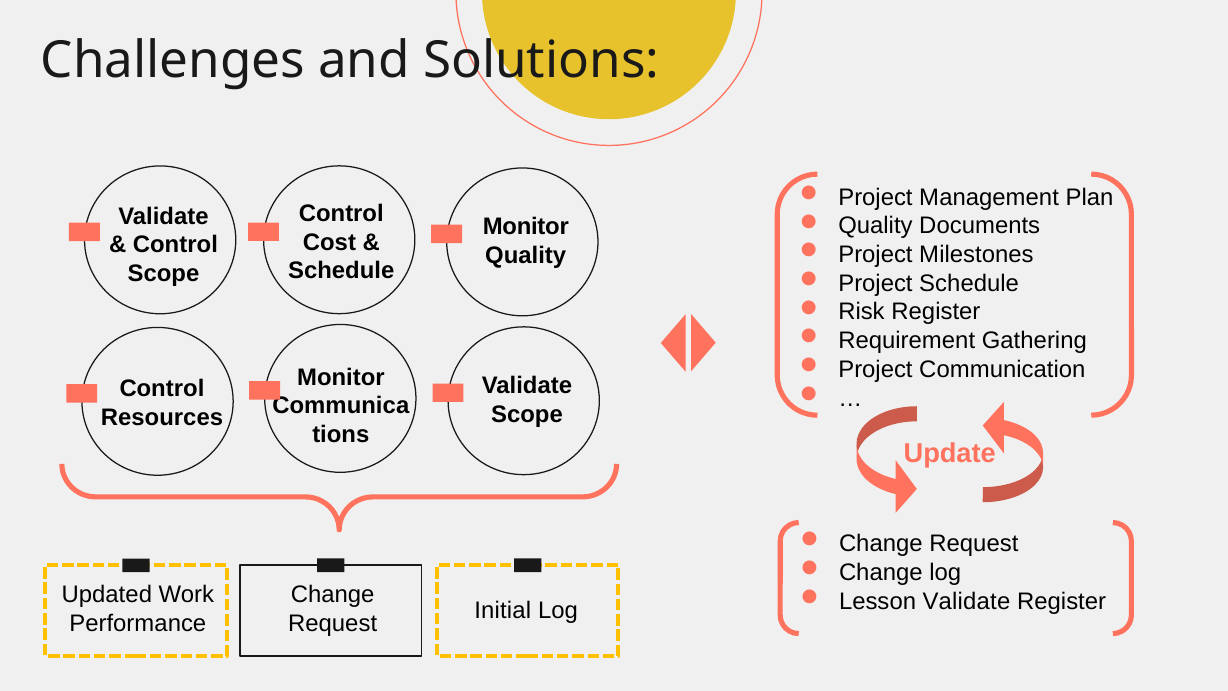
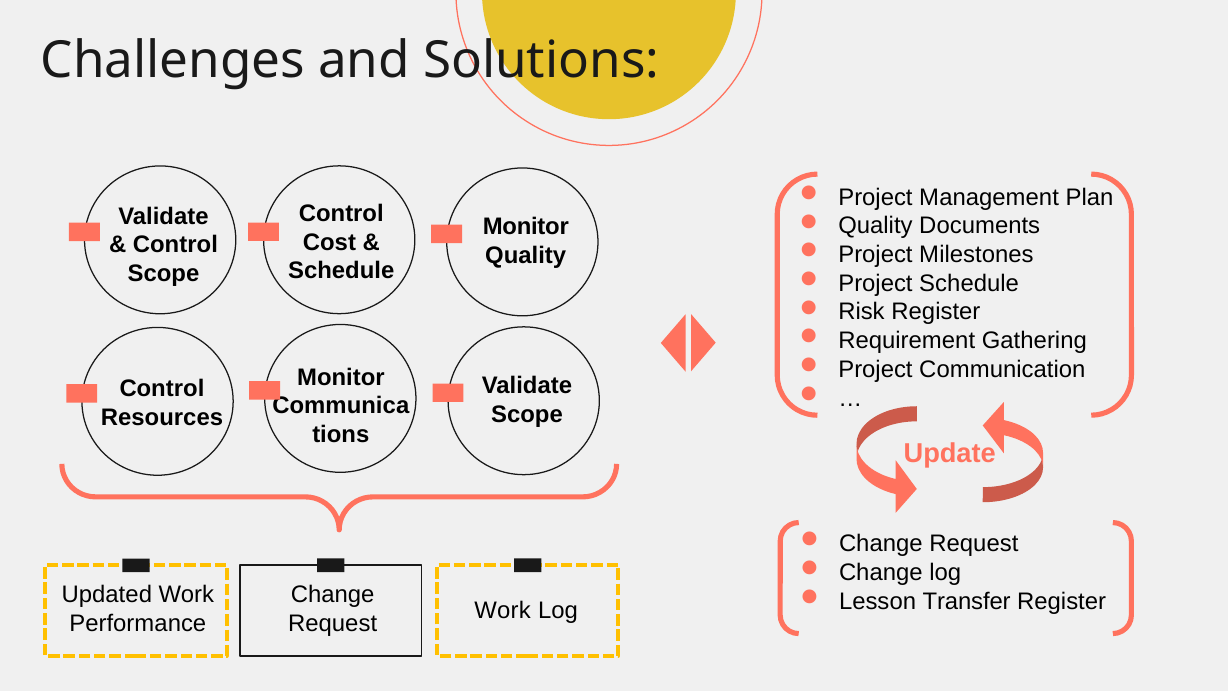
Lesson Validate: Validate -> Transfer
Initial at (503, 611): Initial -> Work
